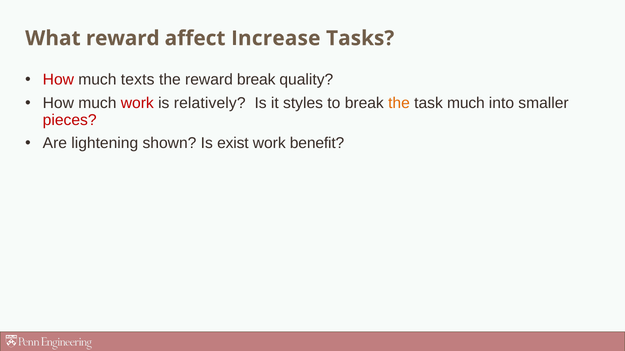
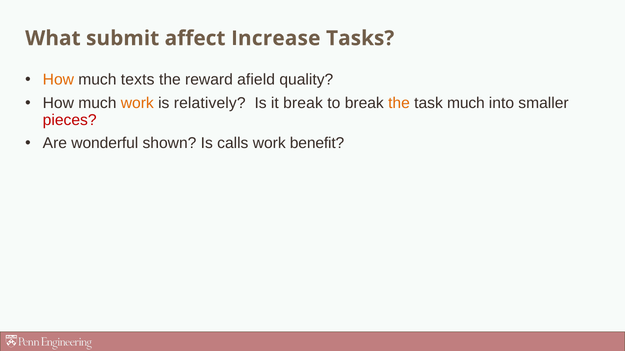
What reward: reward -> submit
How at (58, 80) colour: red -> orange
reward break: break -> afield
work at (137, 103) colour: red -> orange
it styles: styles -> break
lightening: lightening -> wonderful
exist: exist -> calls
